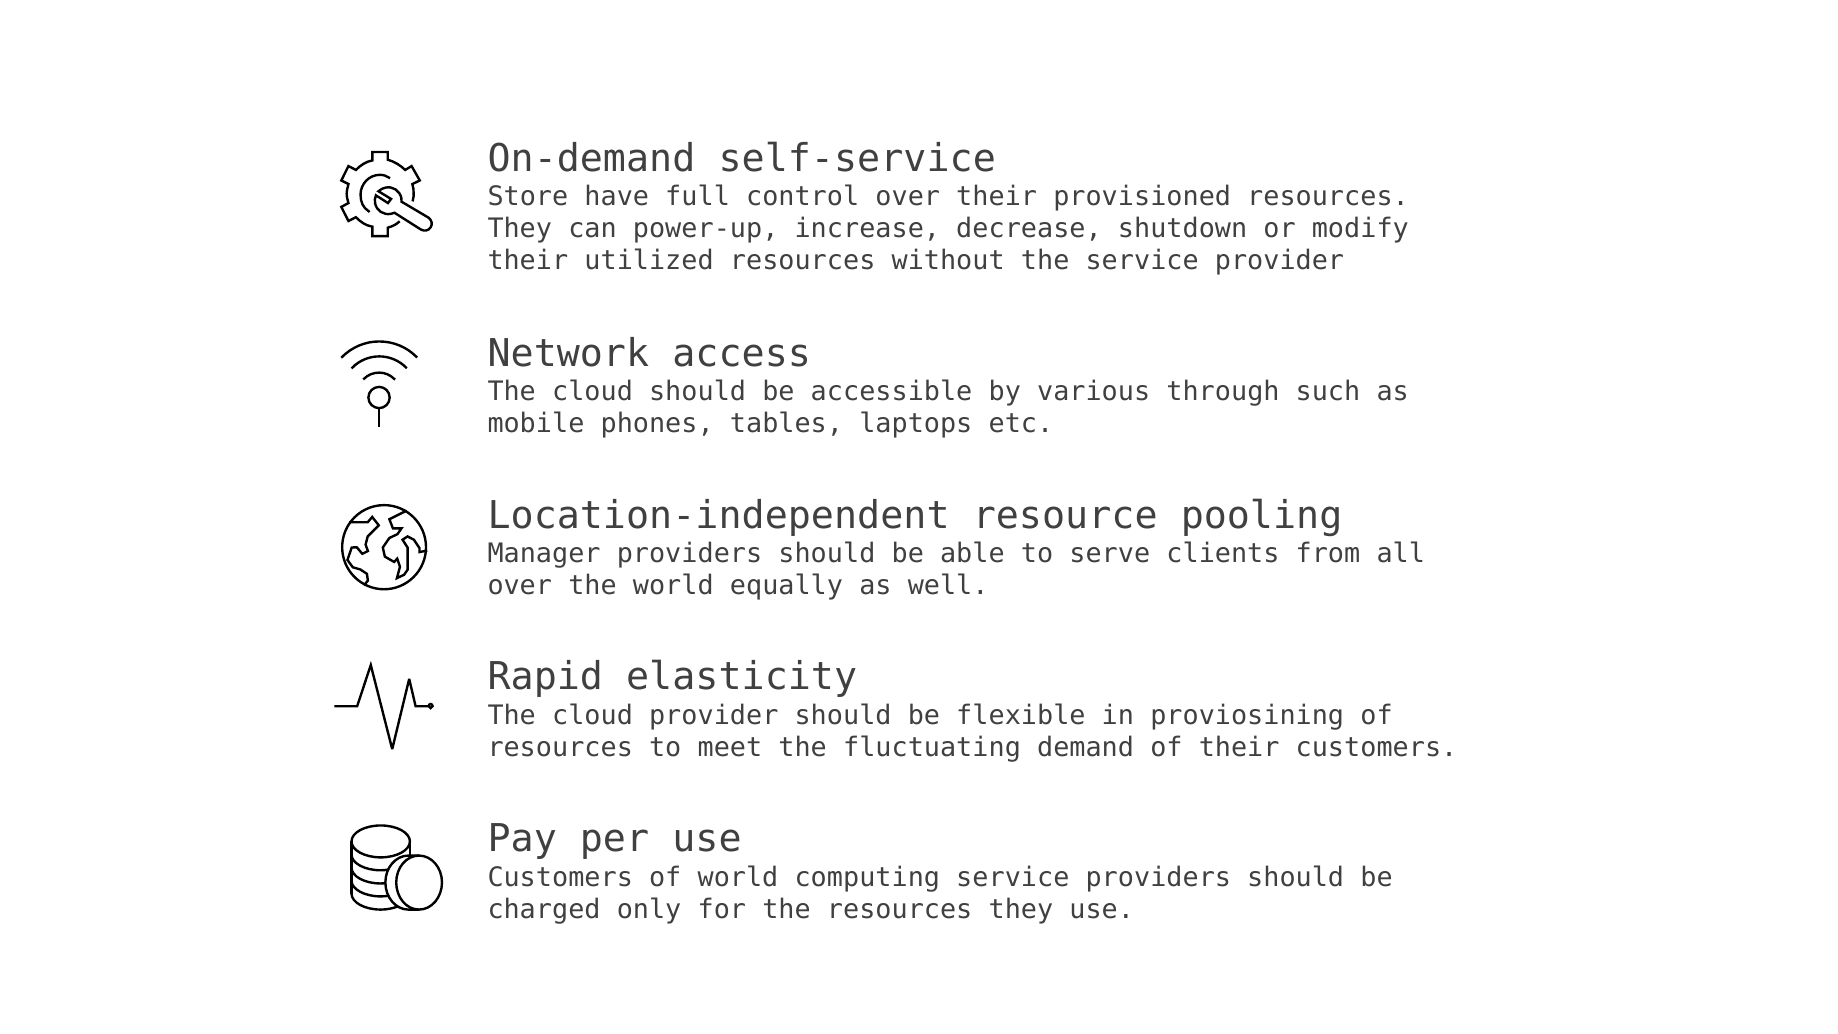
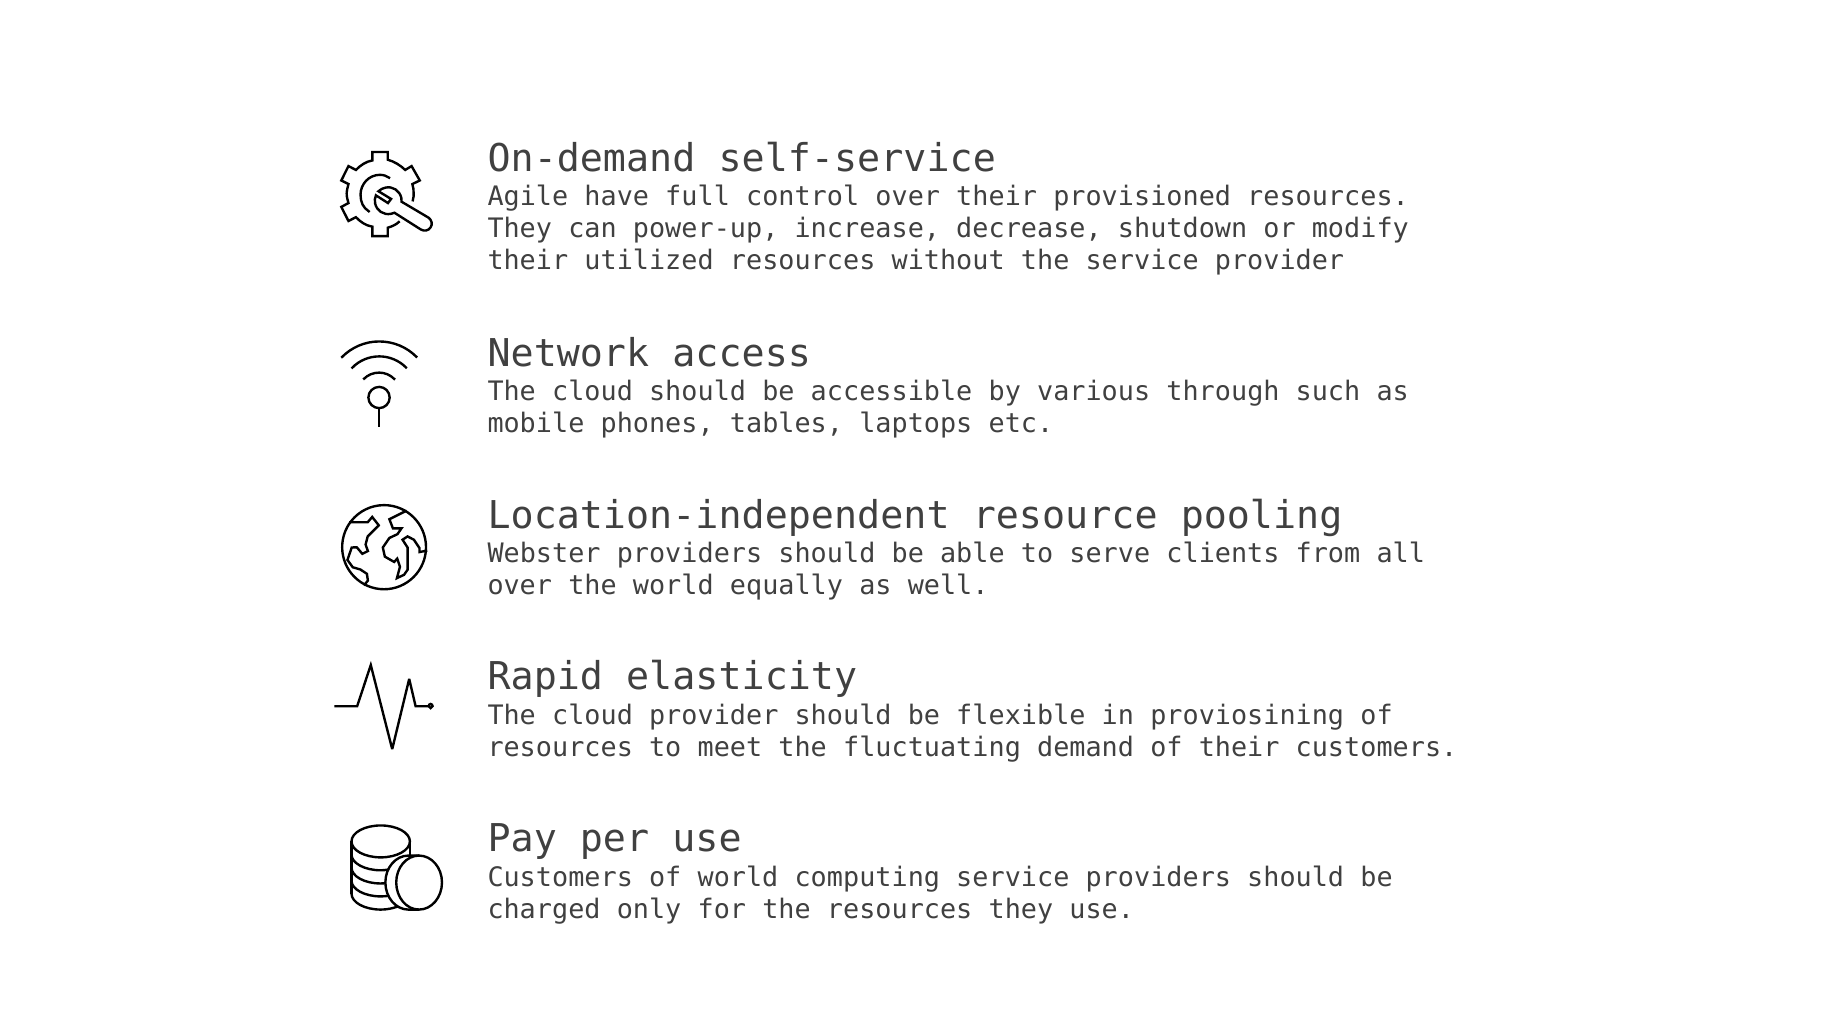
Store: Store -> Agile
Manager: Manager -> Webster
